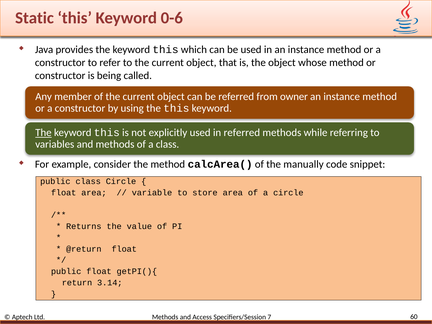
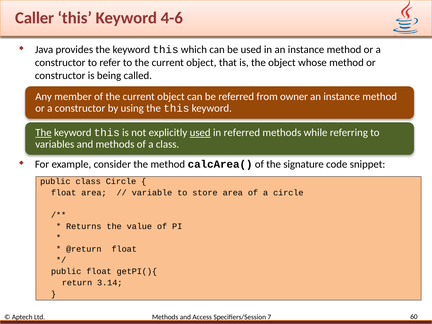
Static: Static -> Caller
0-6: 0-6 -> 4-6
used at (200, 133) underline: none -> present
manually: manually -> signature
